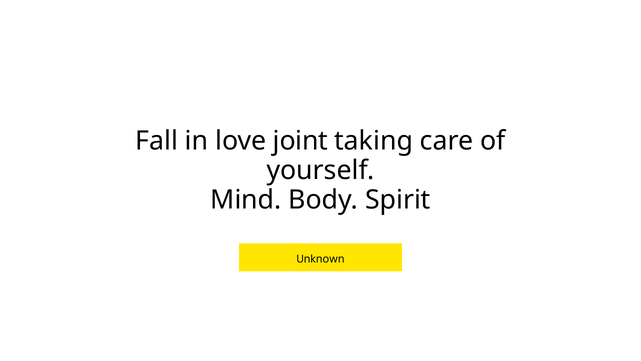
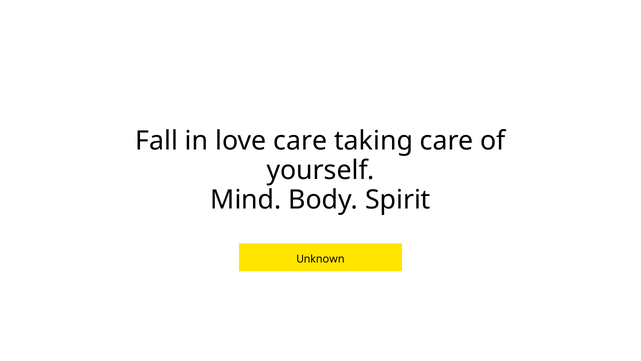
love joint: joint -> care
